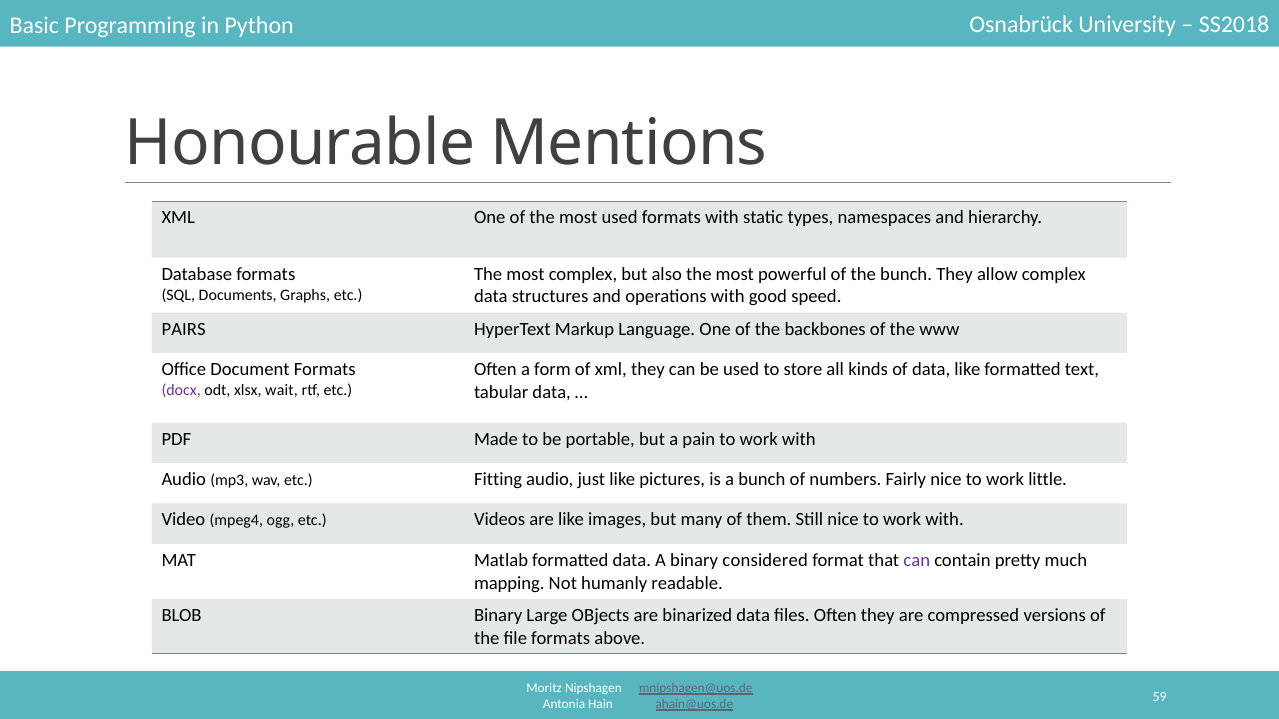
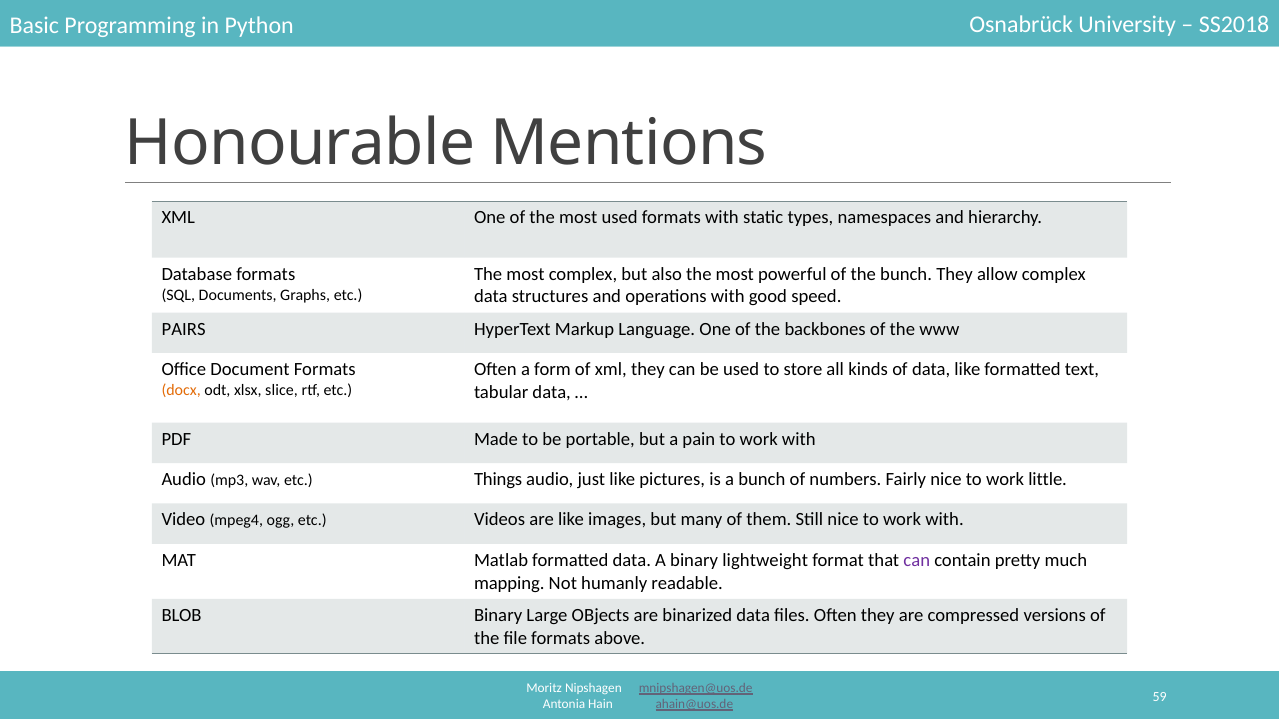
docx colour: purple -> orange
wait: wait -> slice
Fitting: Fitting -> Things
considered: considered -> lightweight
